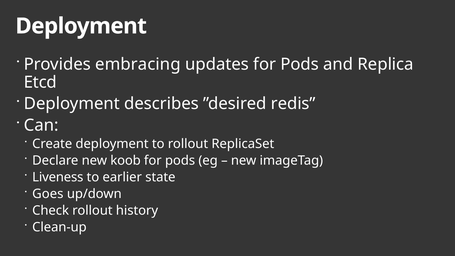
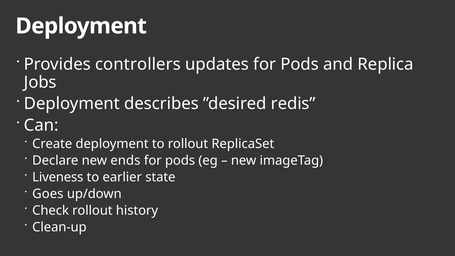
embracing: embracing -> controllers
Etcd: Etcd -> Jobs
koob: koob -> ends
